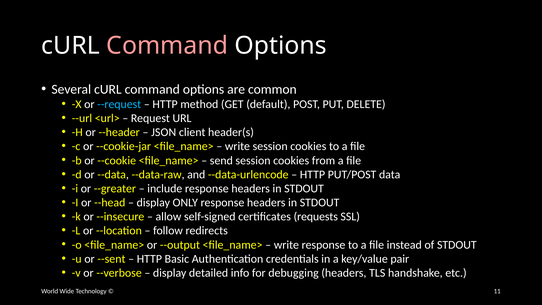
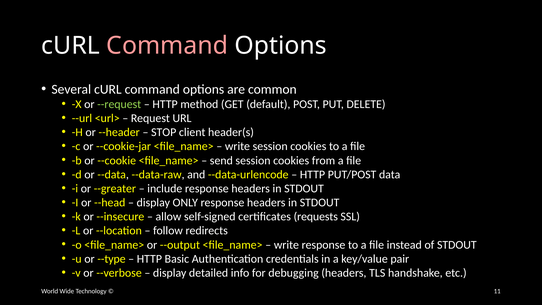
--request colour: light blue -> light green
JSON: JSON -> STOP
--sent: --sent -> --type
